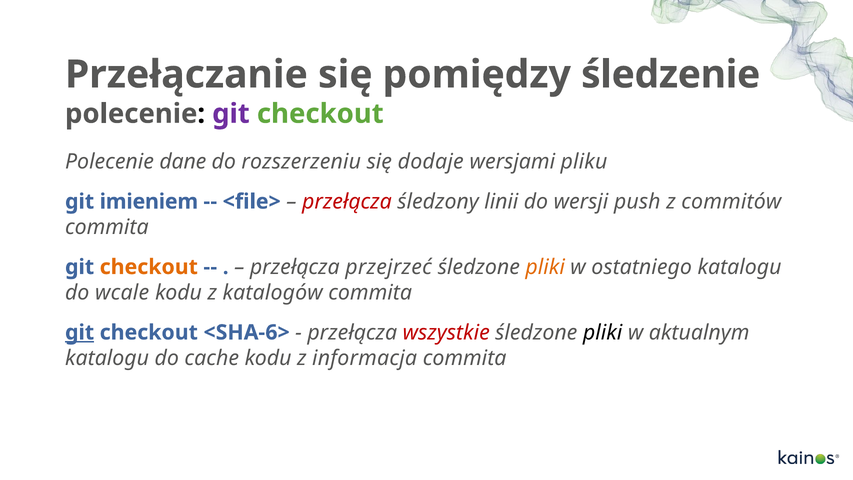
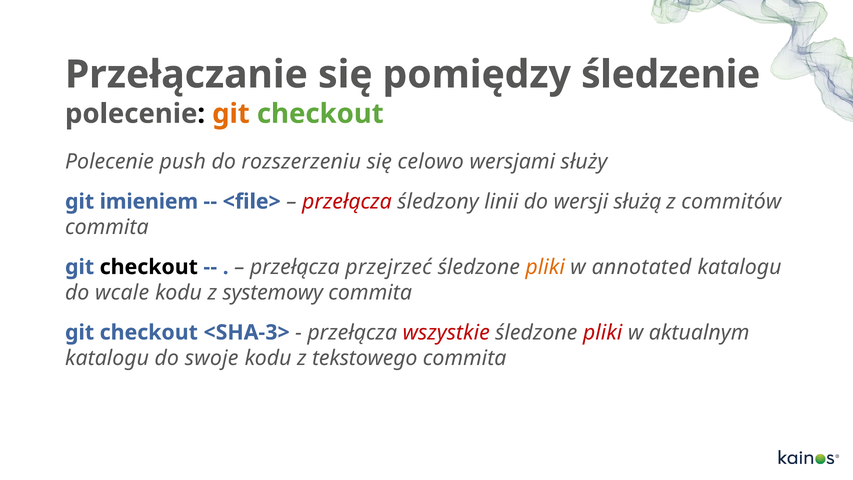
git at (231, 114) colour: purple -> orange
dane: dane -> push
dodaje: dodaje -> celowo
pliku: pliku -> służy
push: push -> służą
checkout at (149, 267) colour: orange -> black
ostatniego: ostatniego -> annotated
katalogów: katalogów -> systemowy
git at (80, 332) underline: present -> none
<SHA-6>: <SHA-6> -> <SHA-3>
pliki at (603, 332) colour: black -> red
cache: cache -> swoje
informacja: informacja -> tekstowego
